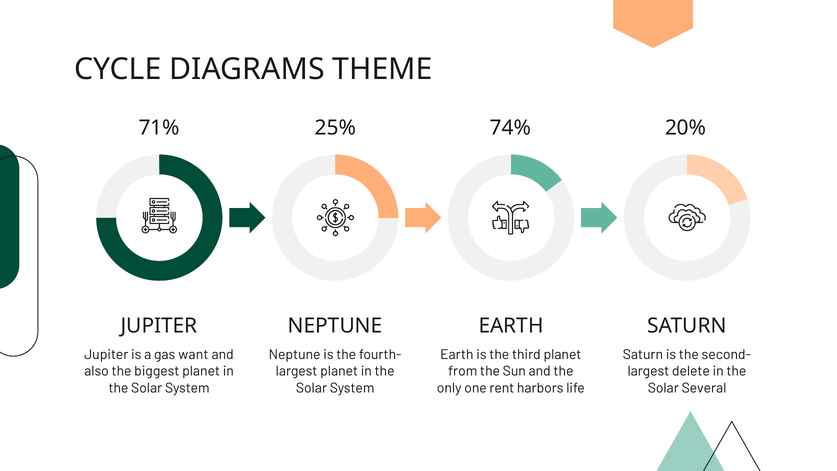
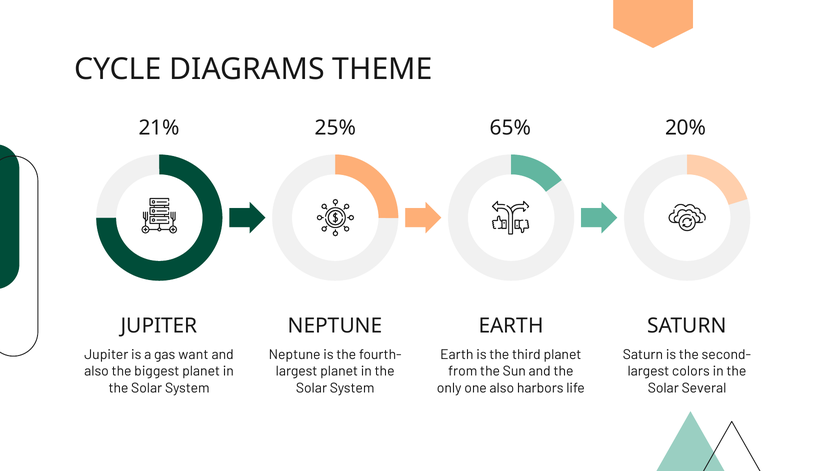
71%: 71% -> 21%
74%: 74% -> 65%
delete: delete -> colors
one rent: rent -> also
